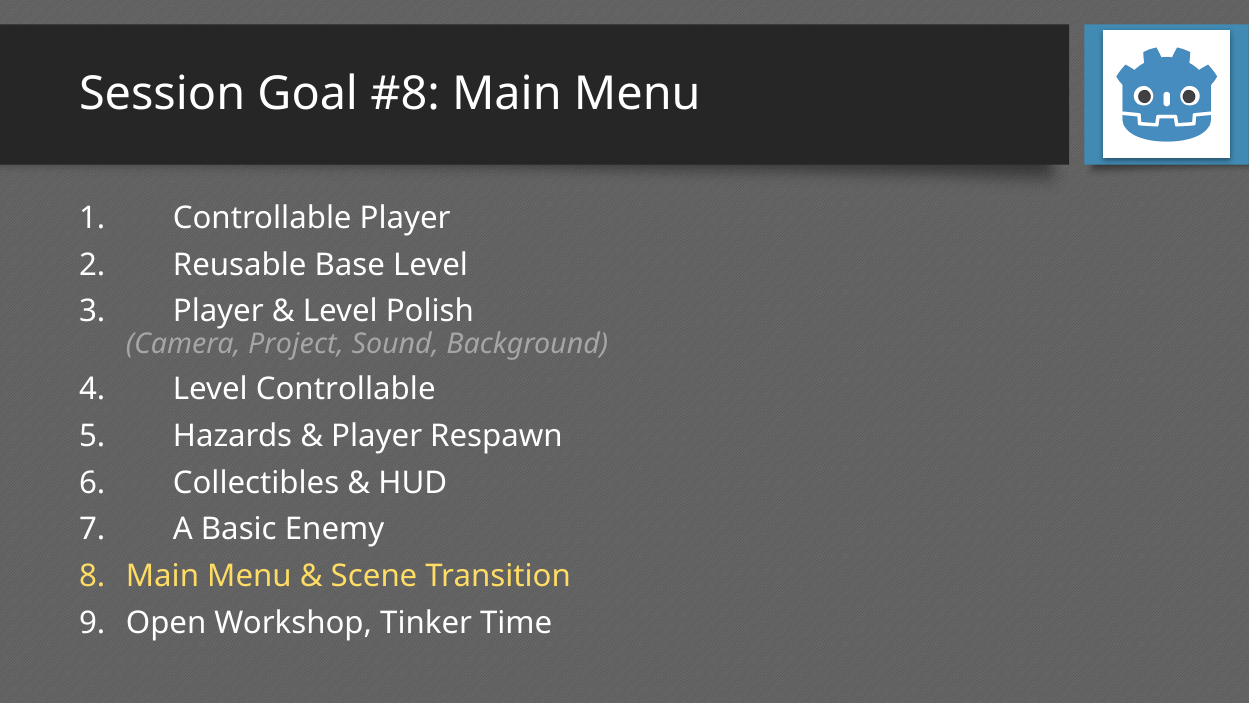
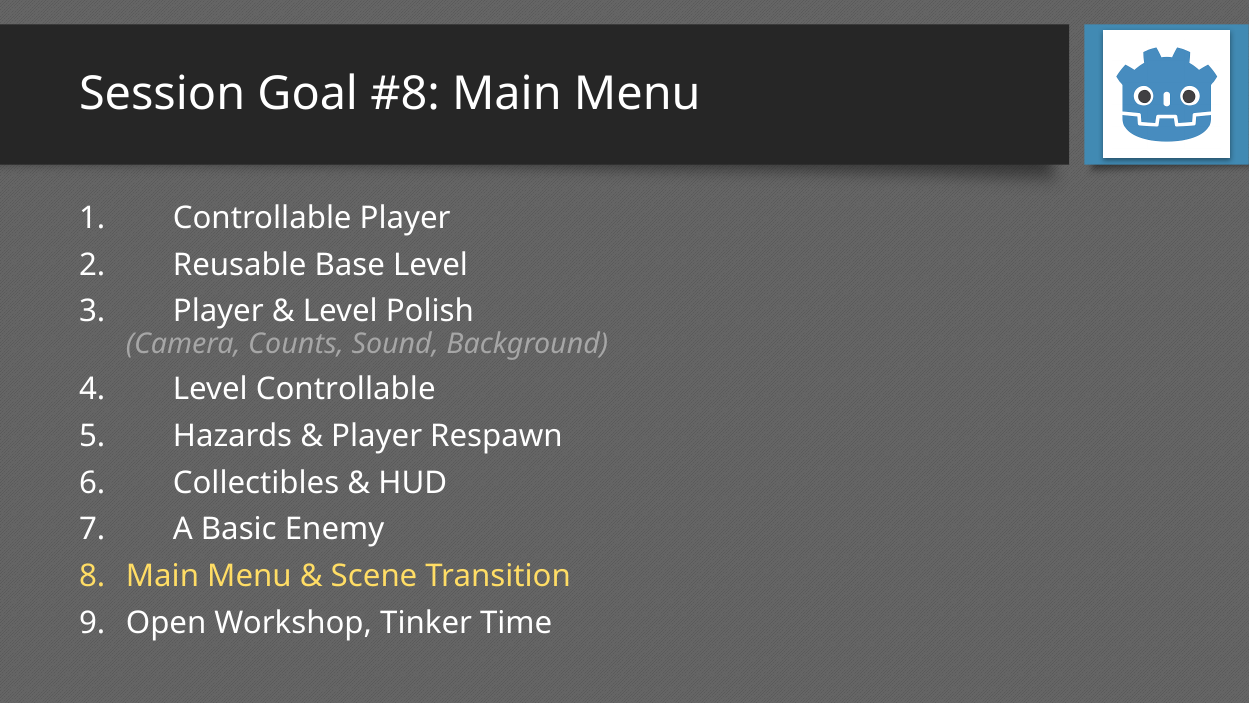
Project: Project -> Counts
